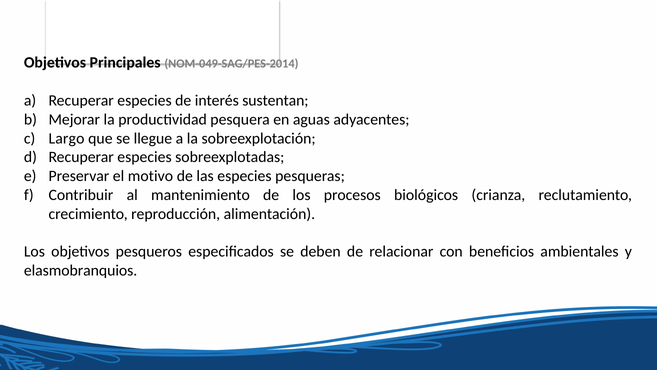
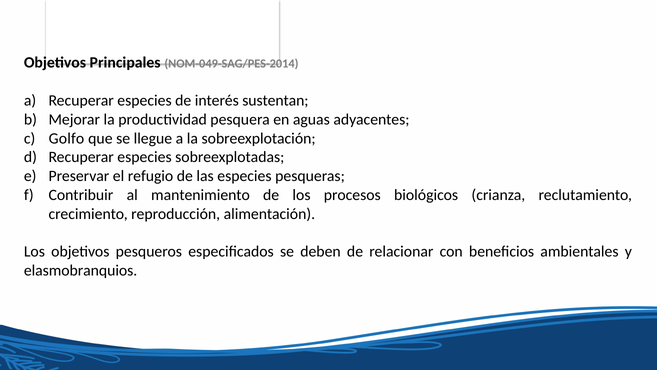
Largo: Largo -> Golfo
motivo: motivo -> refugio
